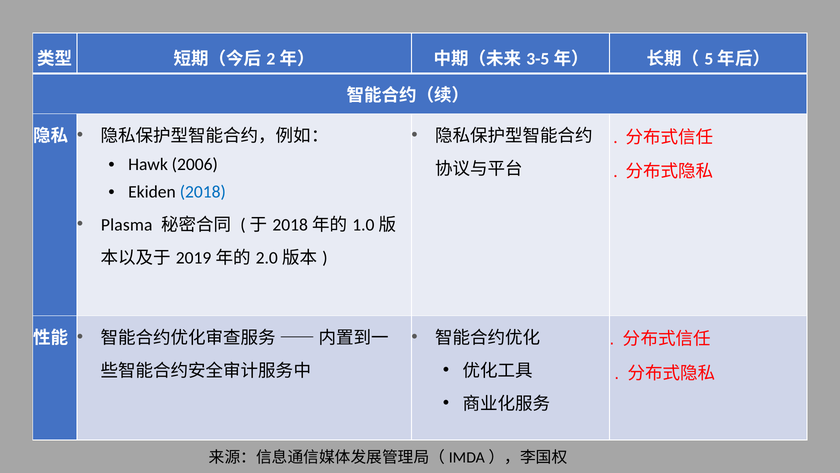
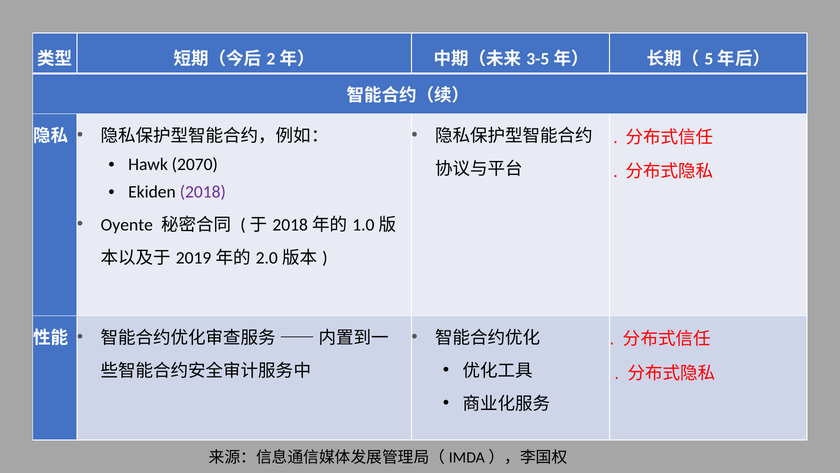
2006: 2006 -> 2070
2018 colour: blue -> purple
Plasma: Plasma -> Oyente
